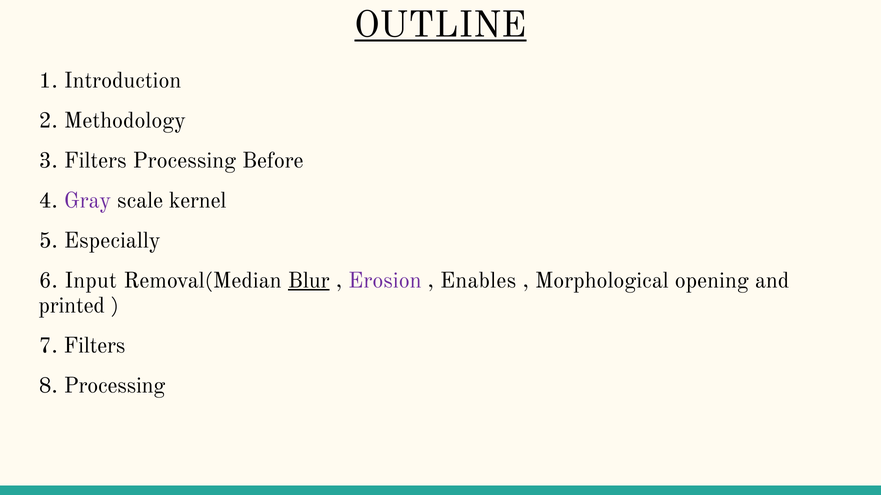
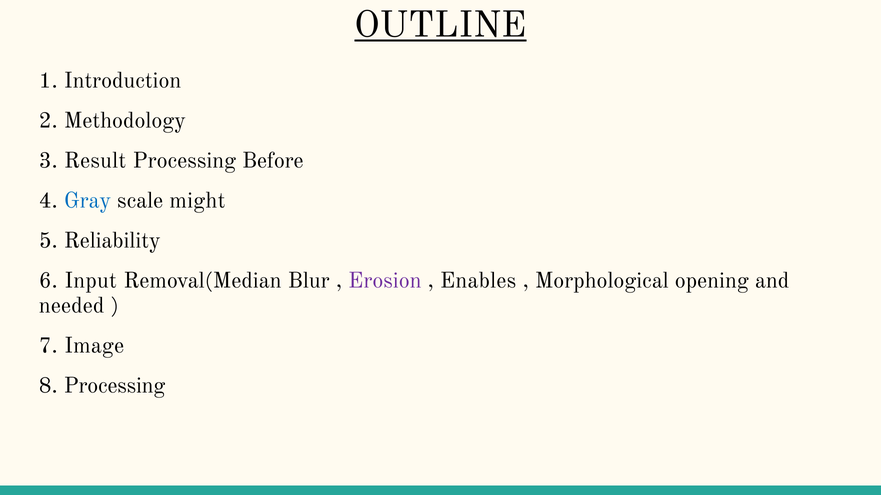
3 Filters: Filters -> Result
Gray colour: purple -> blue
kernel: kernel -> might
Especially: Especially -> Reliability
Blur underline: present -> none
printed: printed -> needed
7 Filters: Filters -> Image
